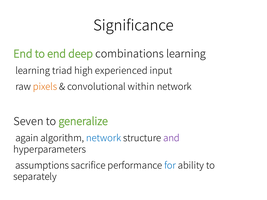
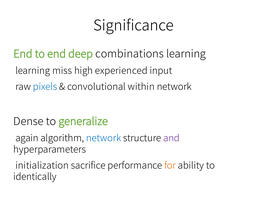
triad: triad -> miss
pixels colour: orange -> blue
Seven: Seven -> Dense
assumptions: assumptions -> initialization
for at (170, 166) colour: blue -> orange
separately: separately -> identically
